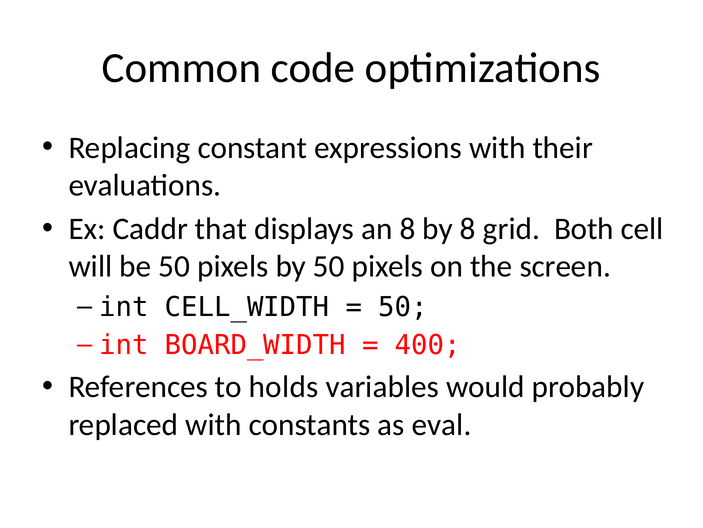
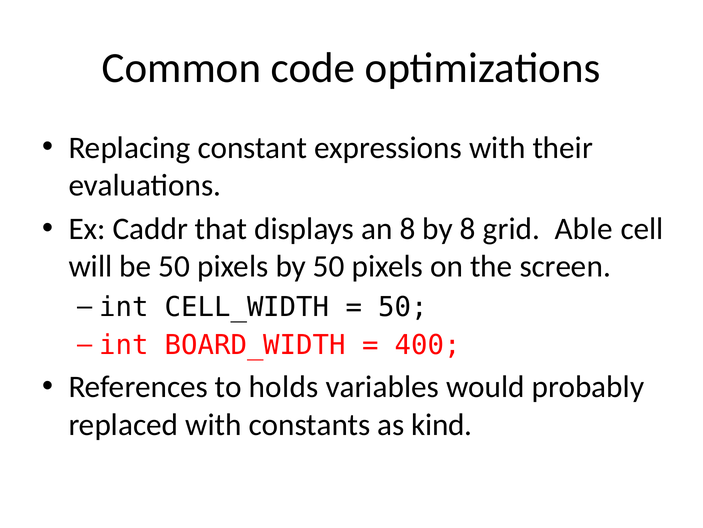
Both: Both -> Able
eval: eval -> kind
